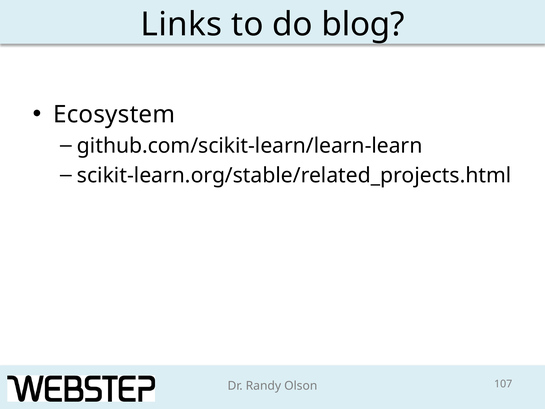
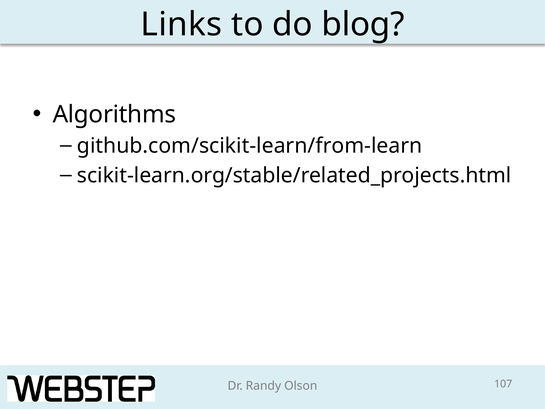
Ecosystem: Ecosystem -> Algorithms
github.com/scikit-learn/learn-learn: github.com/scikit-learn/learn-learn -> github.com/scikit-learn/from-learn
